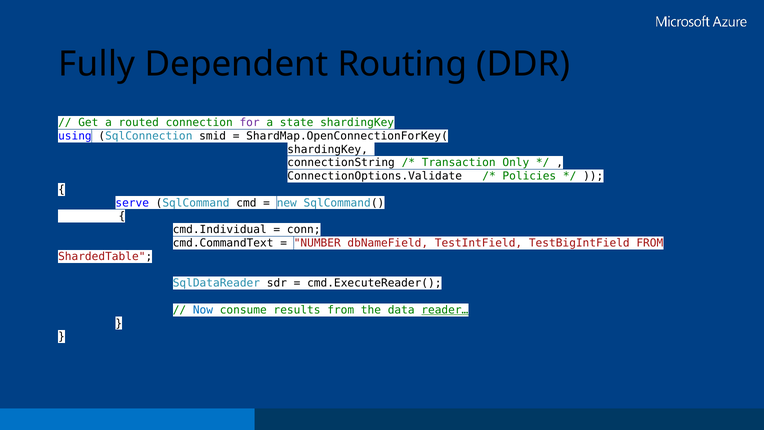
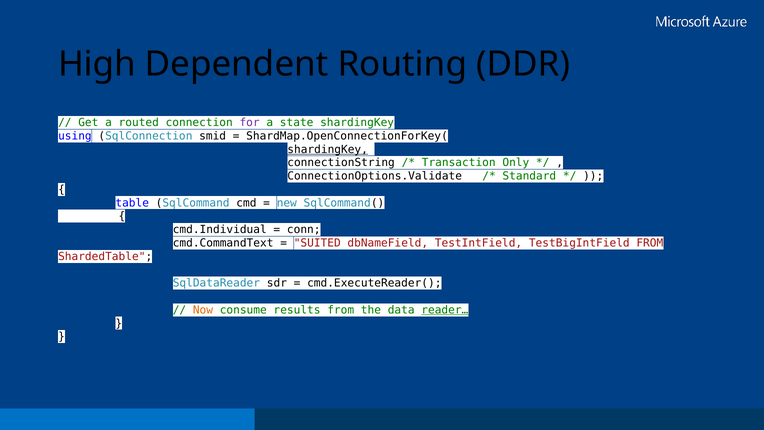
Fully: Fully -> High
shardingKey at (328, 149) underline: none -> present
Policies: Policies -> Standard
serve: serve -> table
NUMBER: NUMBER -> SUITED
Now colour: blue -> orange
